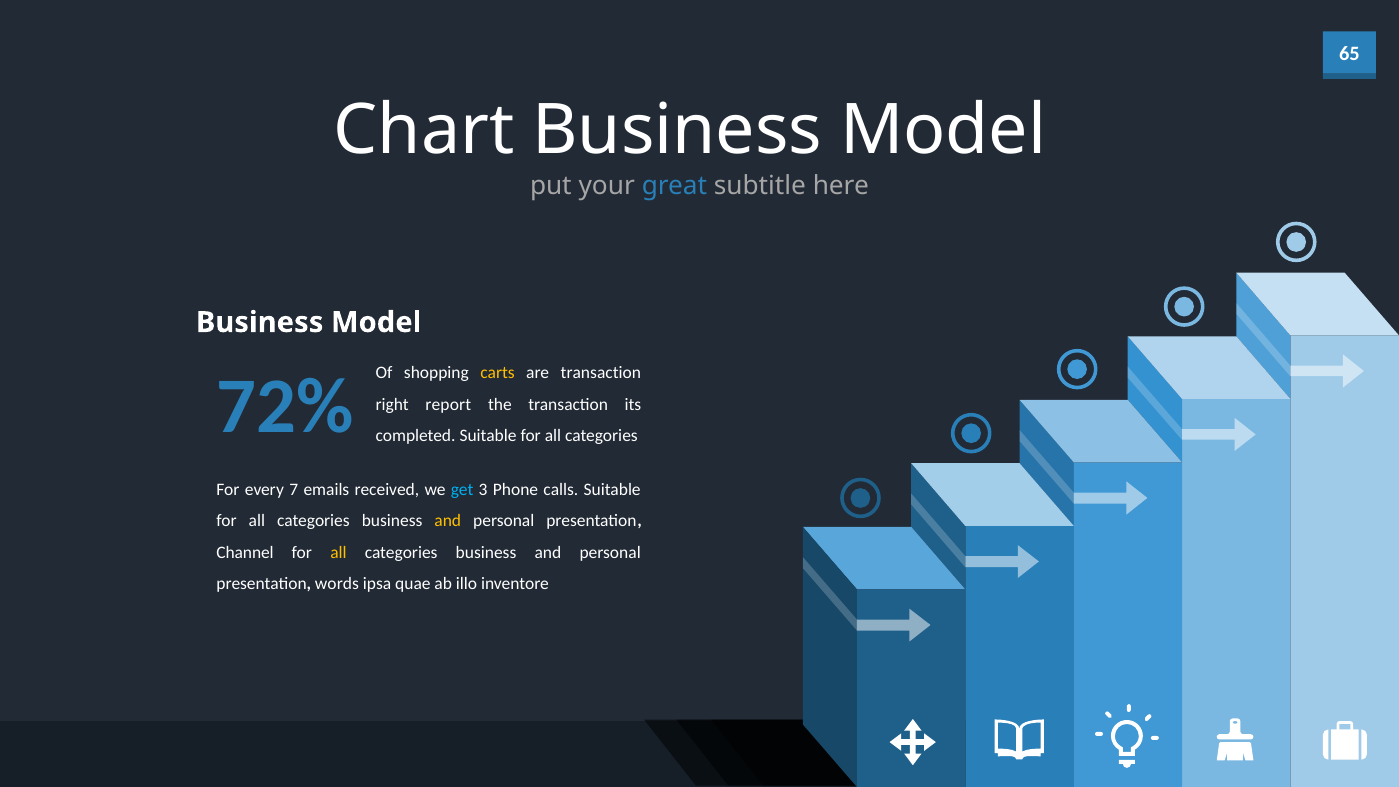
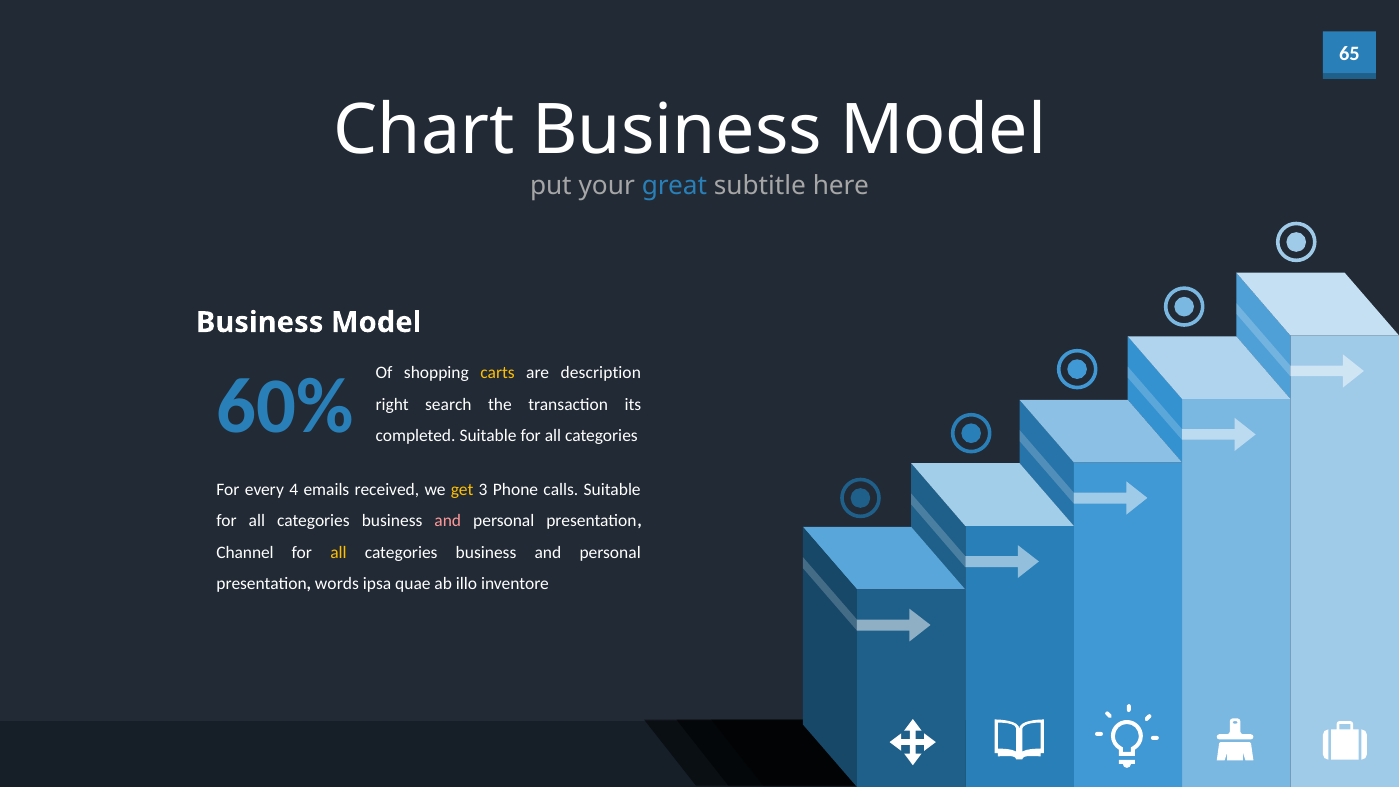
are transaction: transaction -> description
72%: 72% -> 60%
report: report -> search
7: 7 -> 4
get colour: light blue -> yellow
and at (448, 521) colour: yellow -> pink
